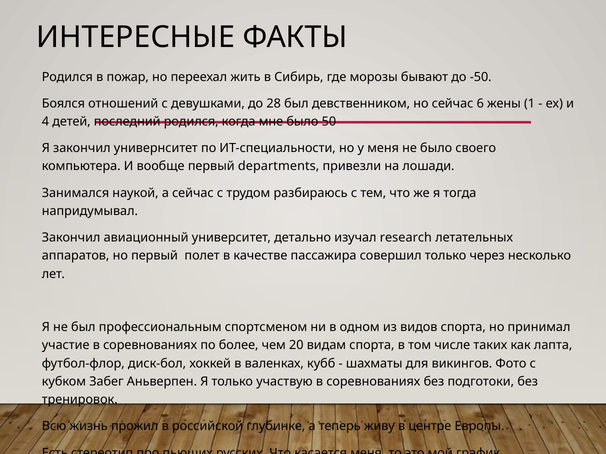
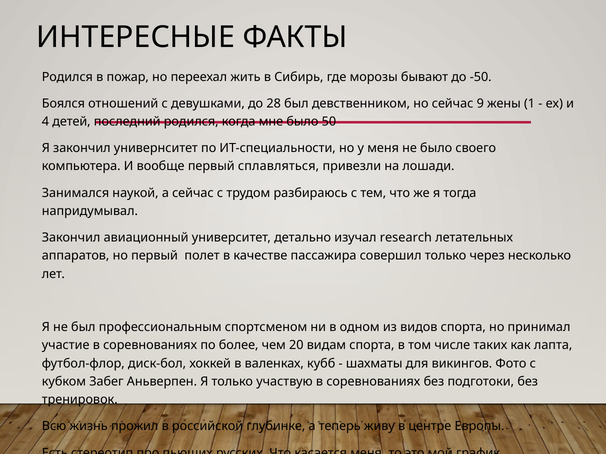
6: 6 -> 9
первый departments: departments -> сплавляться
